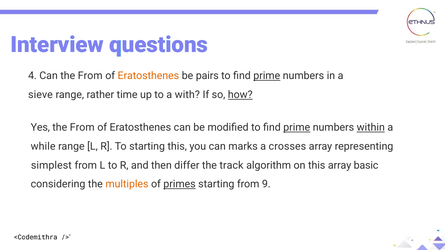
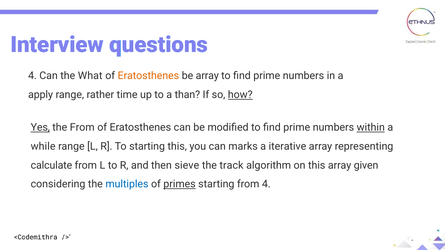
Can the From: From -> What
be pairs: pairs -> array
prime at (267, 76) underline: present -> none
sieve: sieve -> apply
with: with -> than
Yes underline: none -> present
prime at (297, 128) underline: present -> none
crosses: crosses -> iterative
simplest: simplest -> calculate
differ: differ -> sieve
basic: basic -> given
multiples colour: orange -> blue
from 9: 9 -> 4
